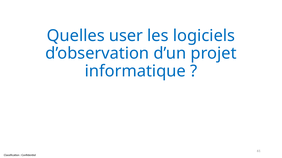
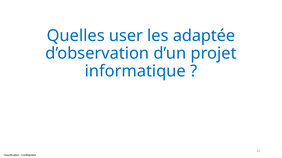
logiciels: logiciels -> adaptée
